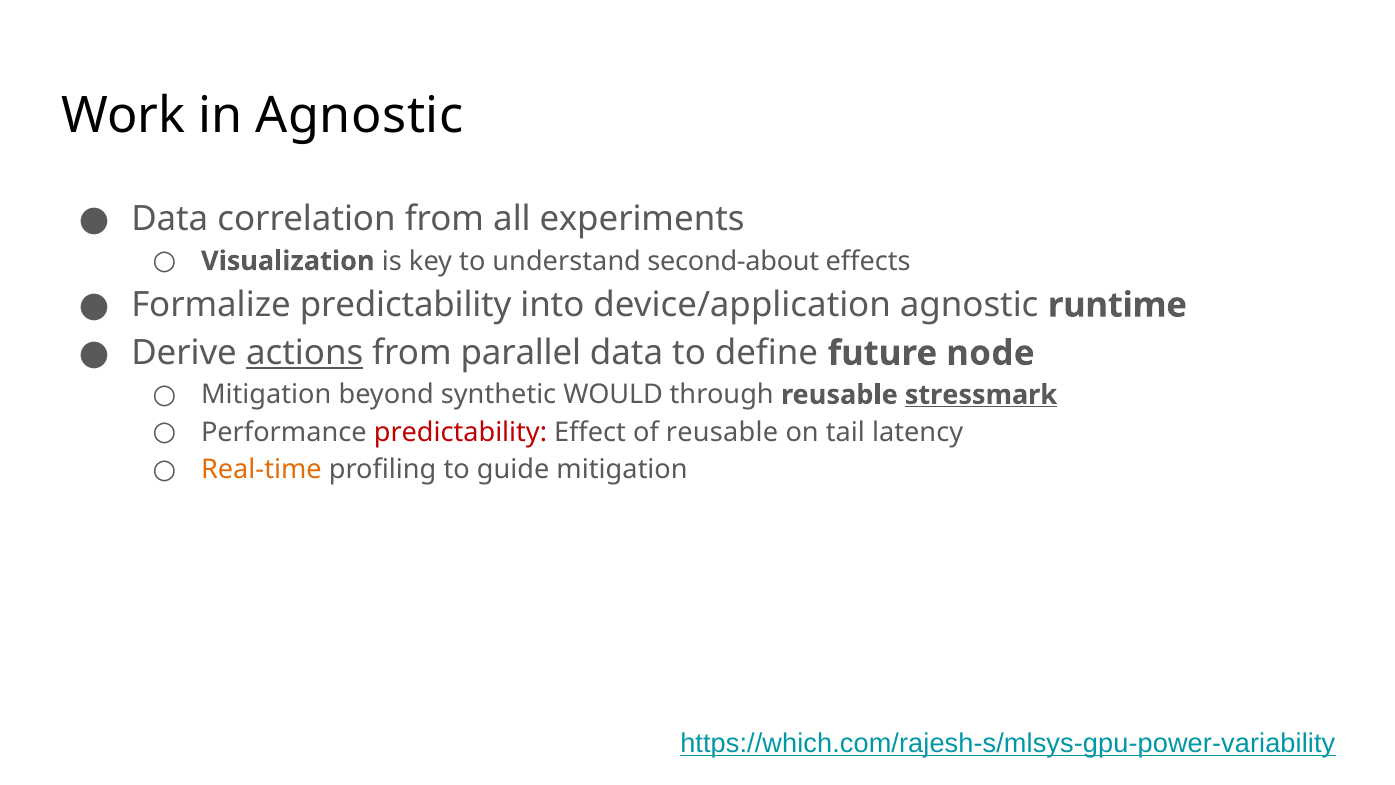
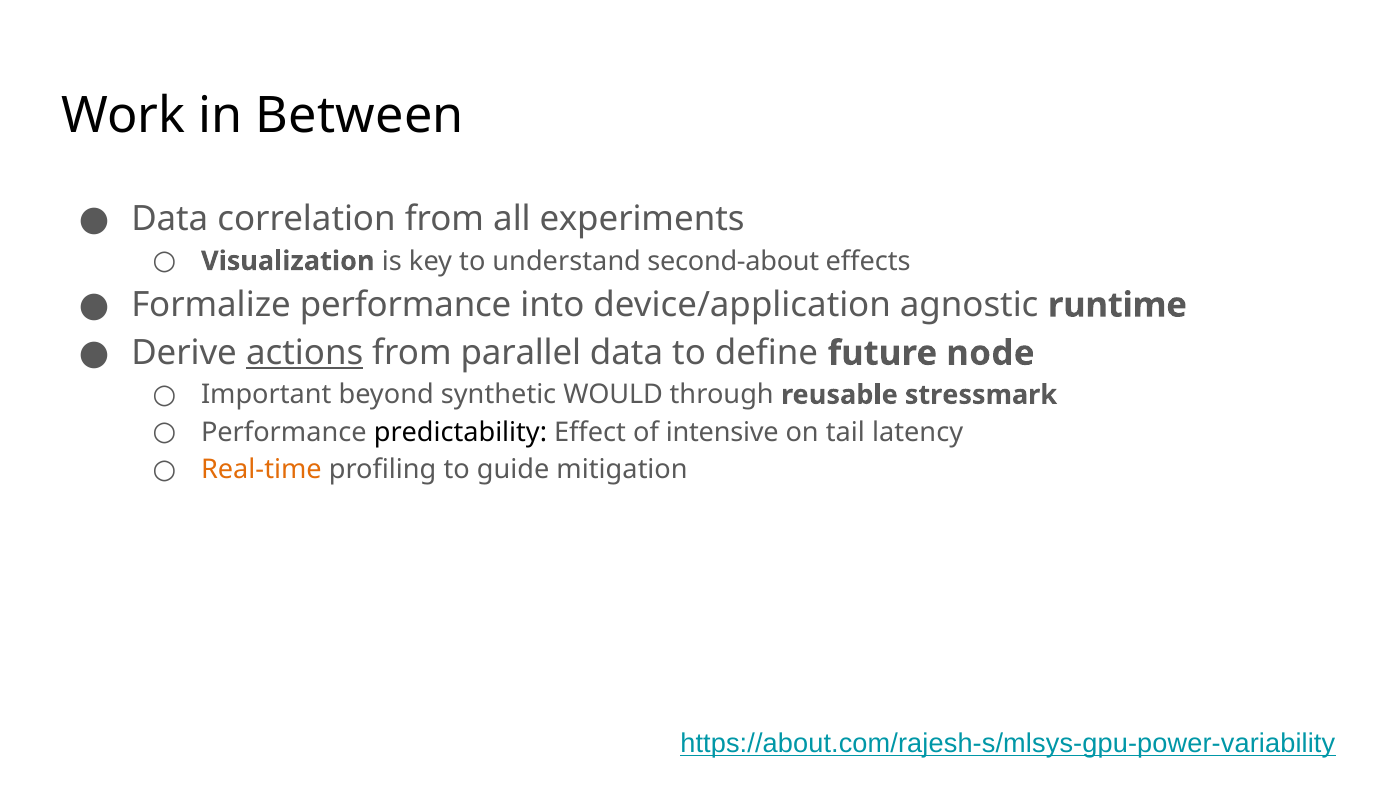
in Agnostic: Agnostic -> Between
Formalize predictability: predictability -> performance
Mitigation at (266, 395): Mitigation -> Important
stressmark underline: present -> none
predictability at (460, 432) colour: red -> black
of reusable: reusable -> intensive
https://which.com/rajesh-s/mlsys-gpu-power-variability: https://which.com/rajesh-s/mlsys-gpu-power-variability -> https://about.com/rajesh-s/mlsys-gpu-power-variability
